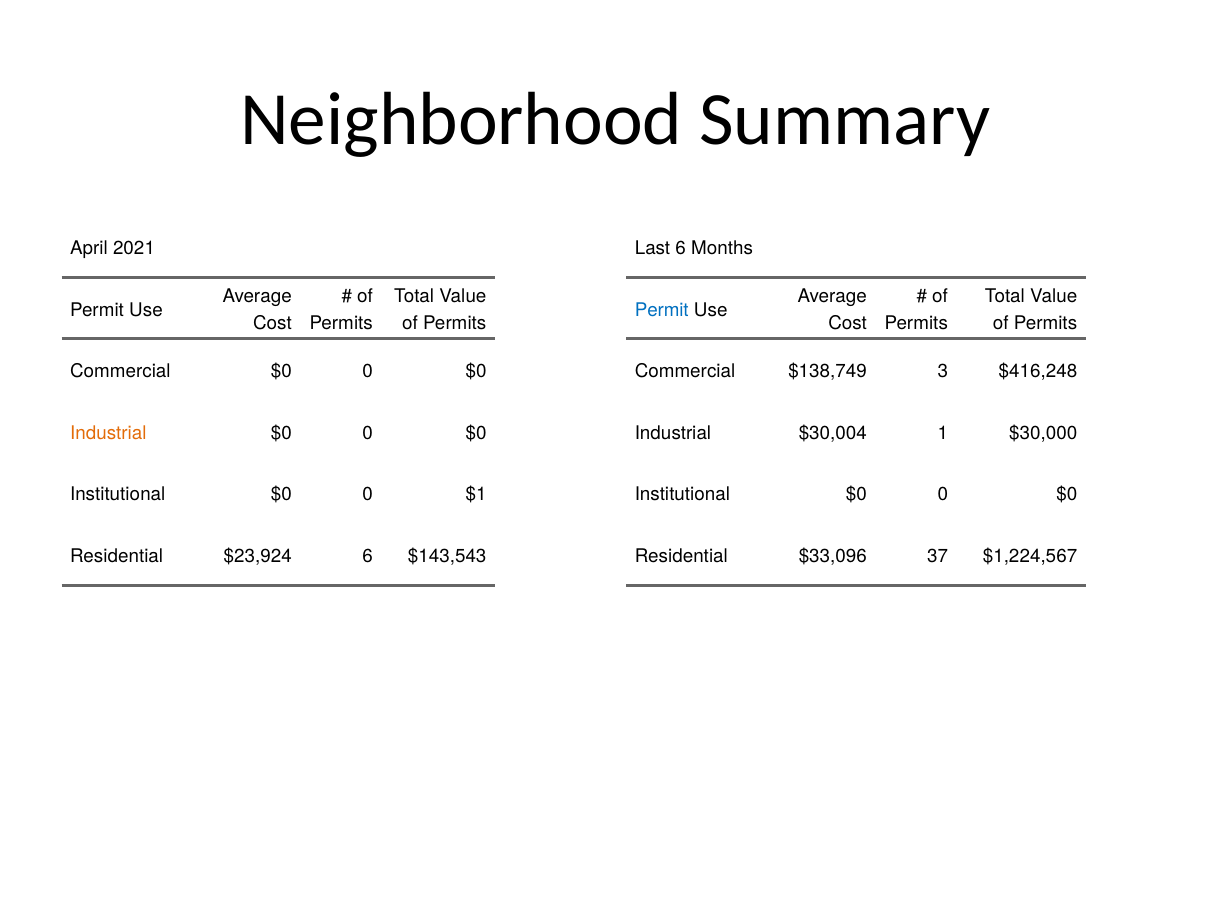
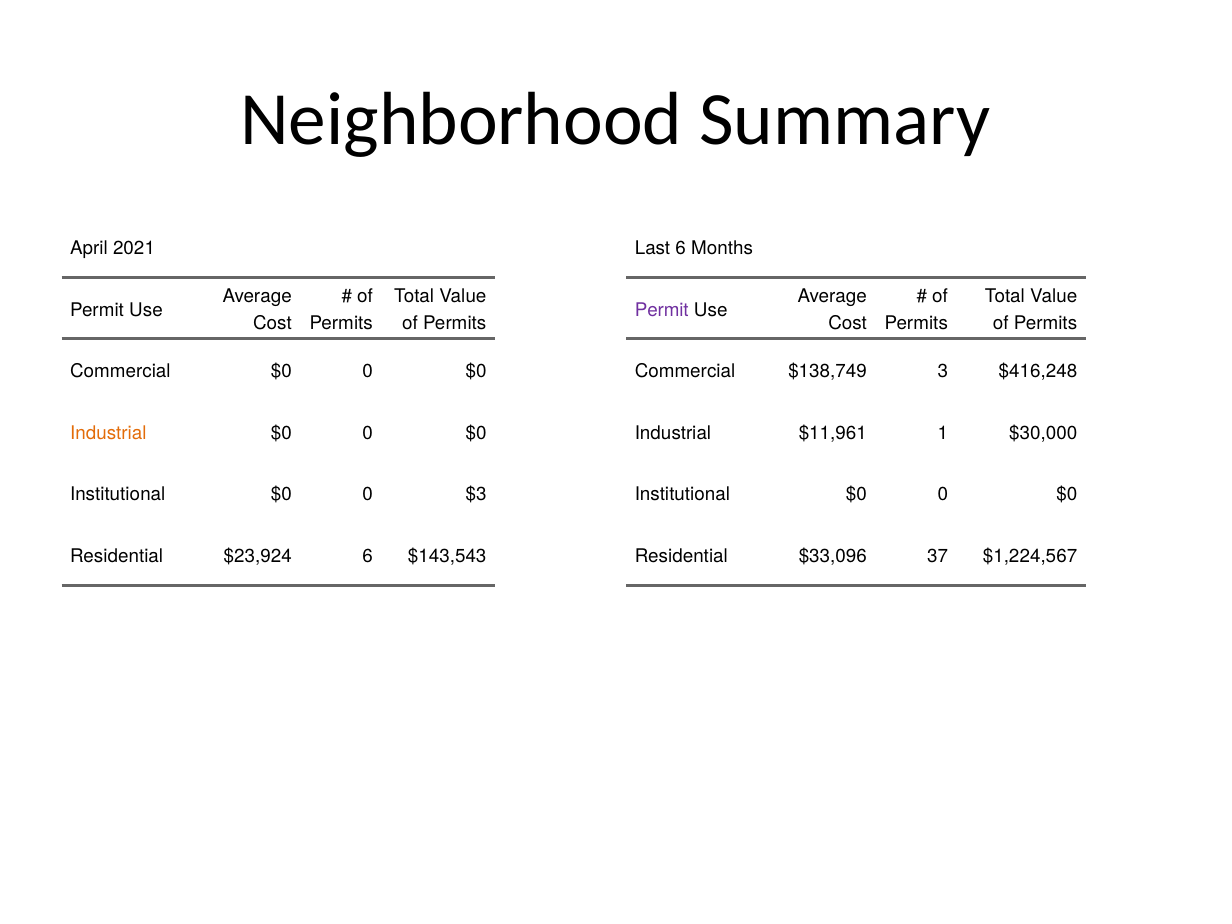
Permit at (662, 310) colour: blue -> purple
$30,004: $30,004 -> $11,961
$1: $1 -> $3
